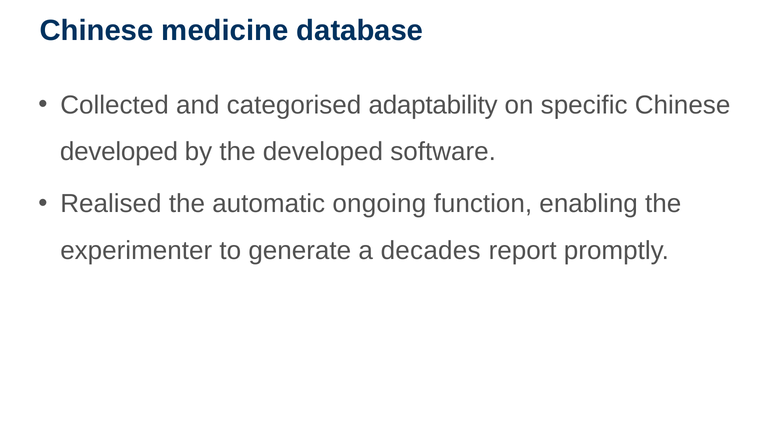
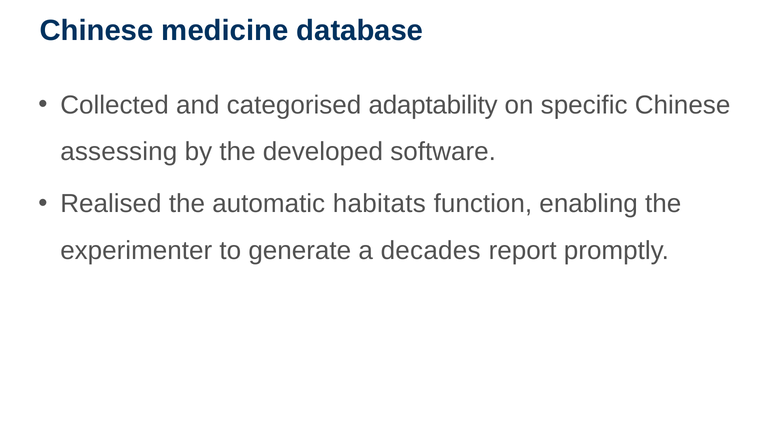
developed at (119, 152): developed -> assessing
ongoing: ongoing -> habitats
